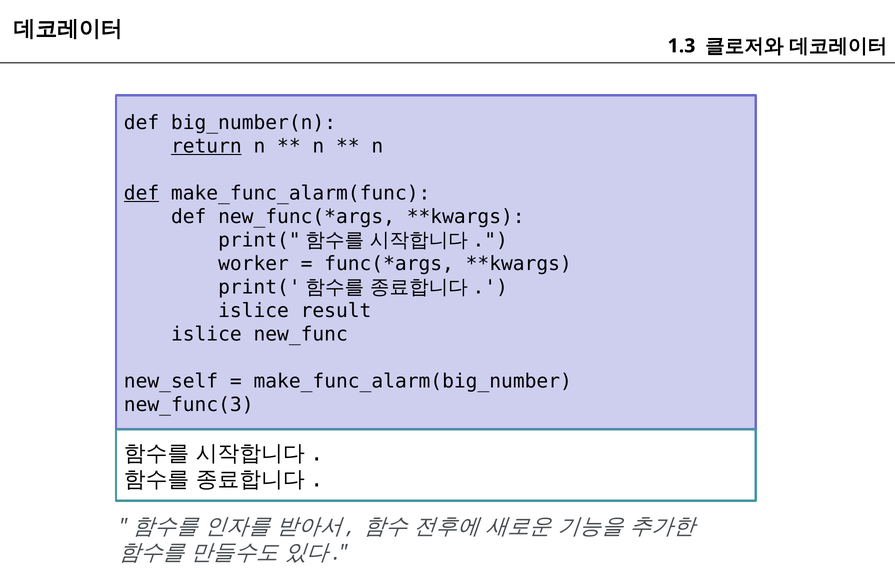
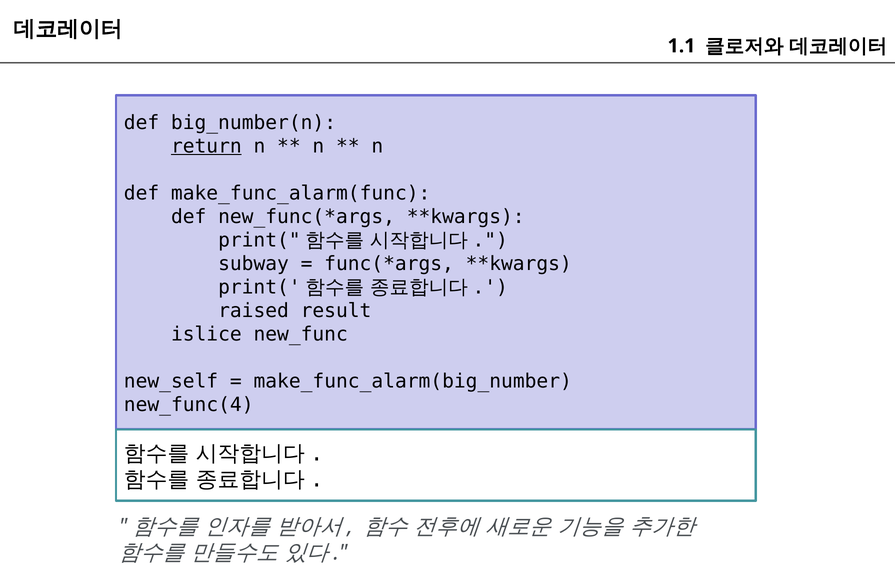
1.3: 1.3 -> 1.1
def at (142, 193) underline: present -> none
worker: worker -> subway
islice at (254, 311): islice -> raised
new_func(3: new_func(3 -> new_func(4
